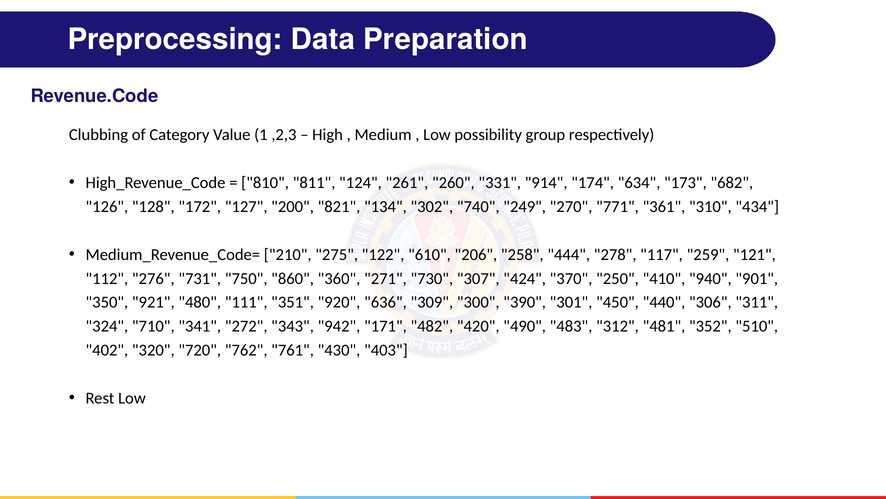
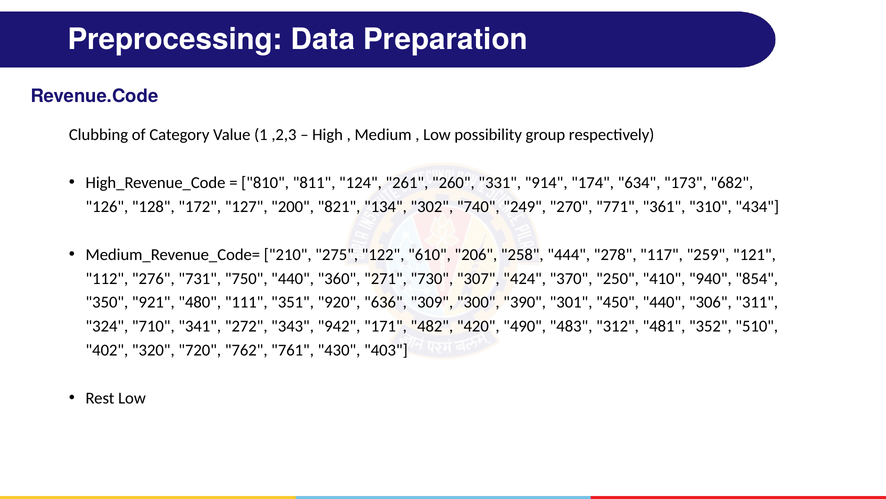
750 860: 860 -> 440
901: 901 -> 854
